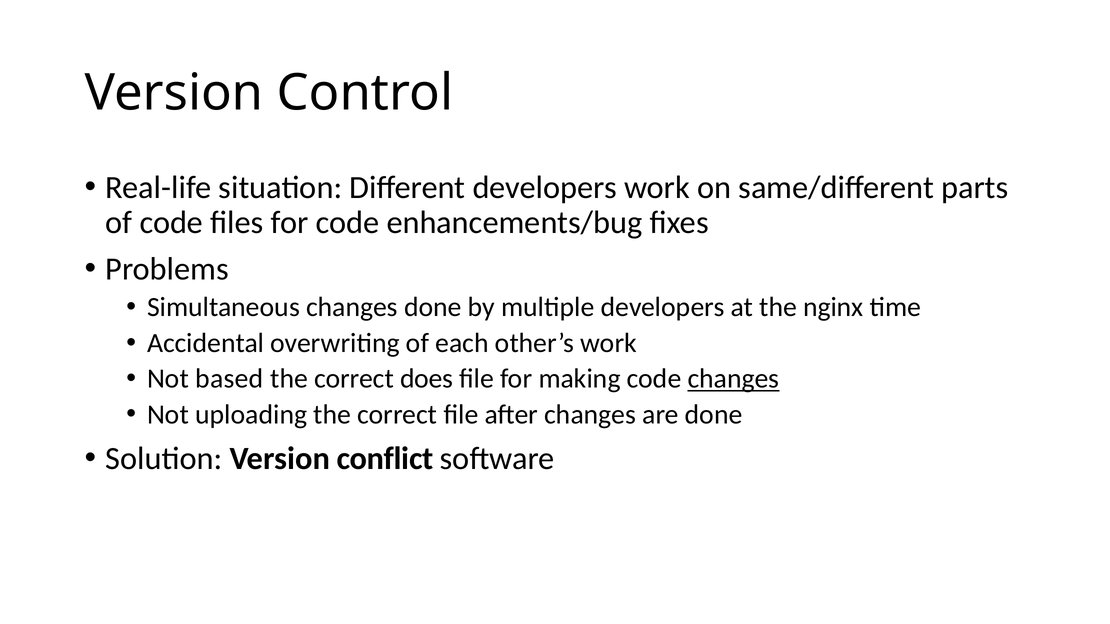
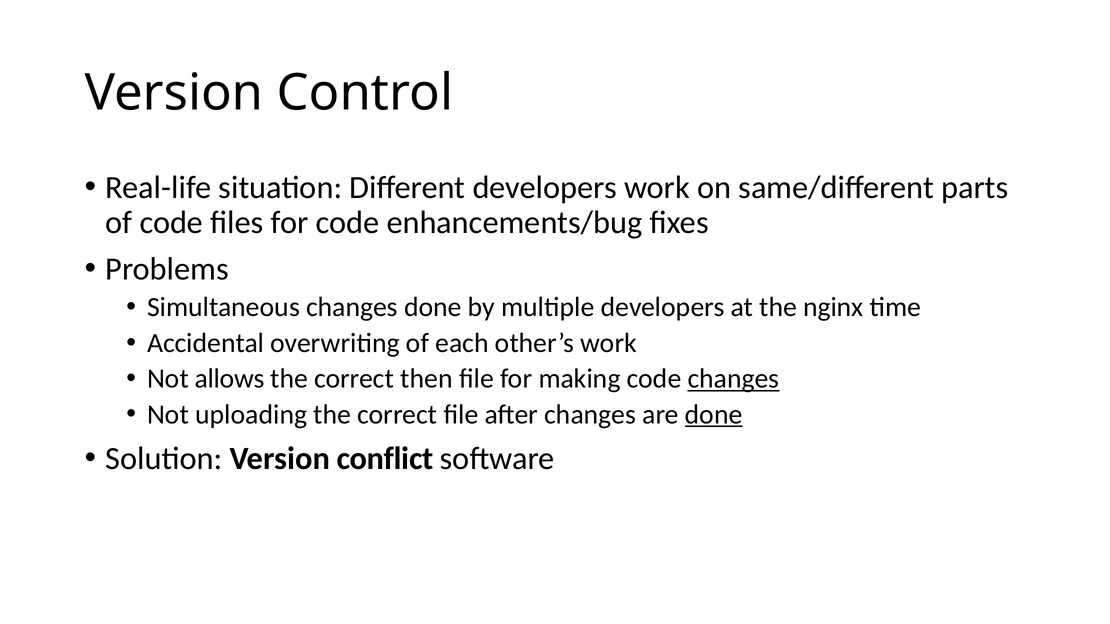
based: based -> allows
does: does -> then
done at (714, 415) underline: none -> present
